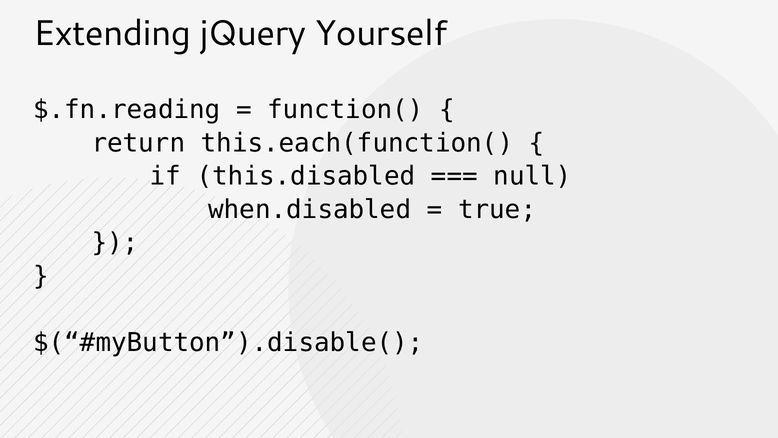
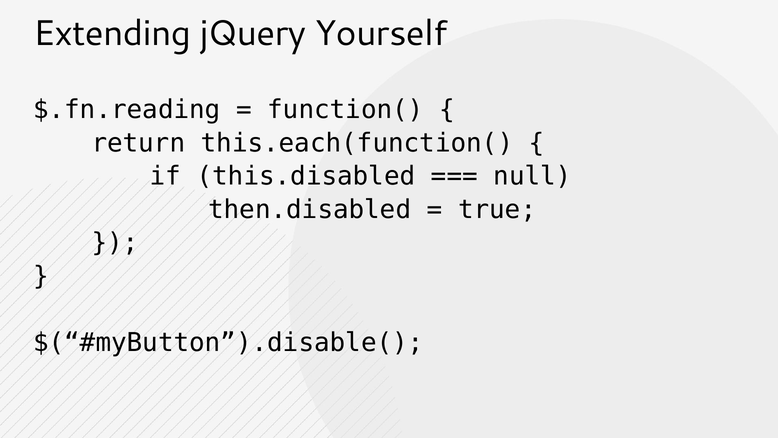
when.disabled: when.disabled -> then.disabled
